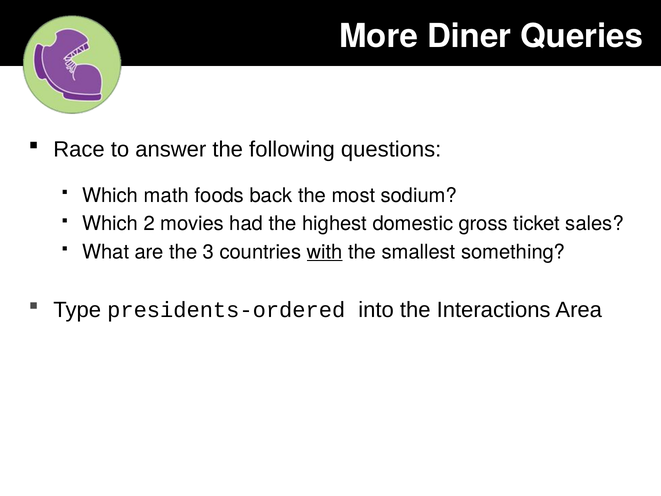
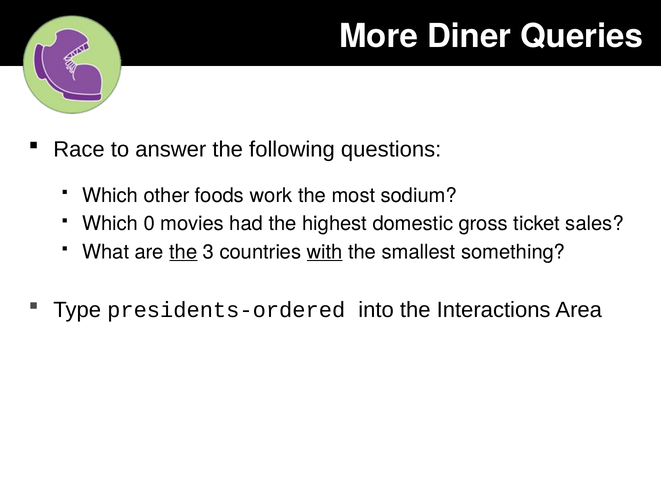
math: math -> other
back: back -> work
2: 2 -> 0
the at (183, 252) underline: none -> present
